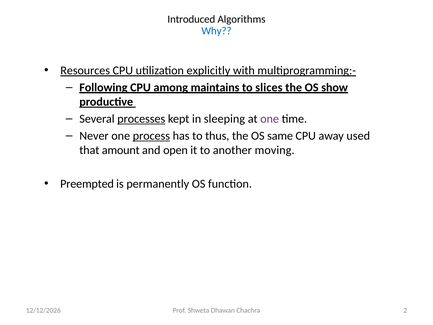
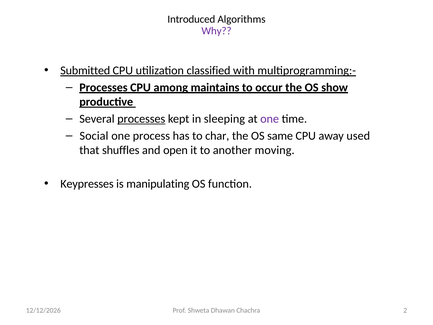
Why colour: blue -> purple
Resources: Resources -> Submitted
explicitly: explicitly -> classified
Following at (103, 87): Following -> Processes
slices: slices -> occur
Never: Never -> Social
process underline: present -> none
thus: thus -> char
amount: amount -> shuffles
Preempted: Preempted -> Keypresses
permanently: permanently -> manipulating
